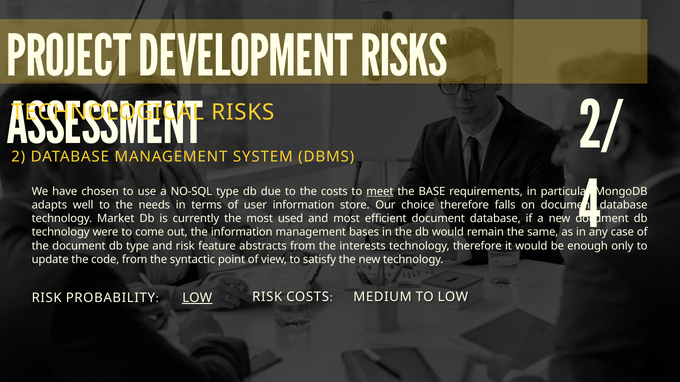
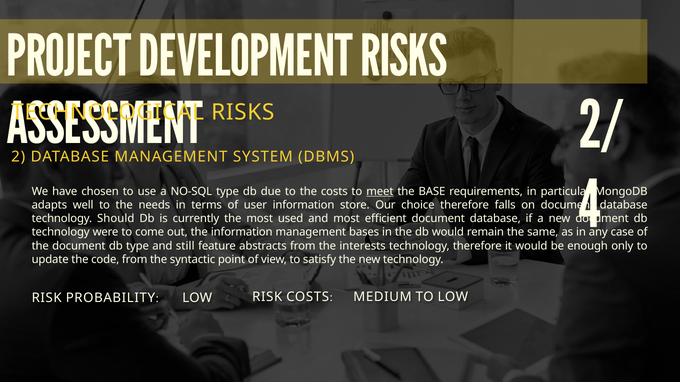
Market: Market -> Should
and risk: risk -> still
LOW at (197, 298) underline: present -> none
